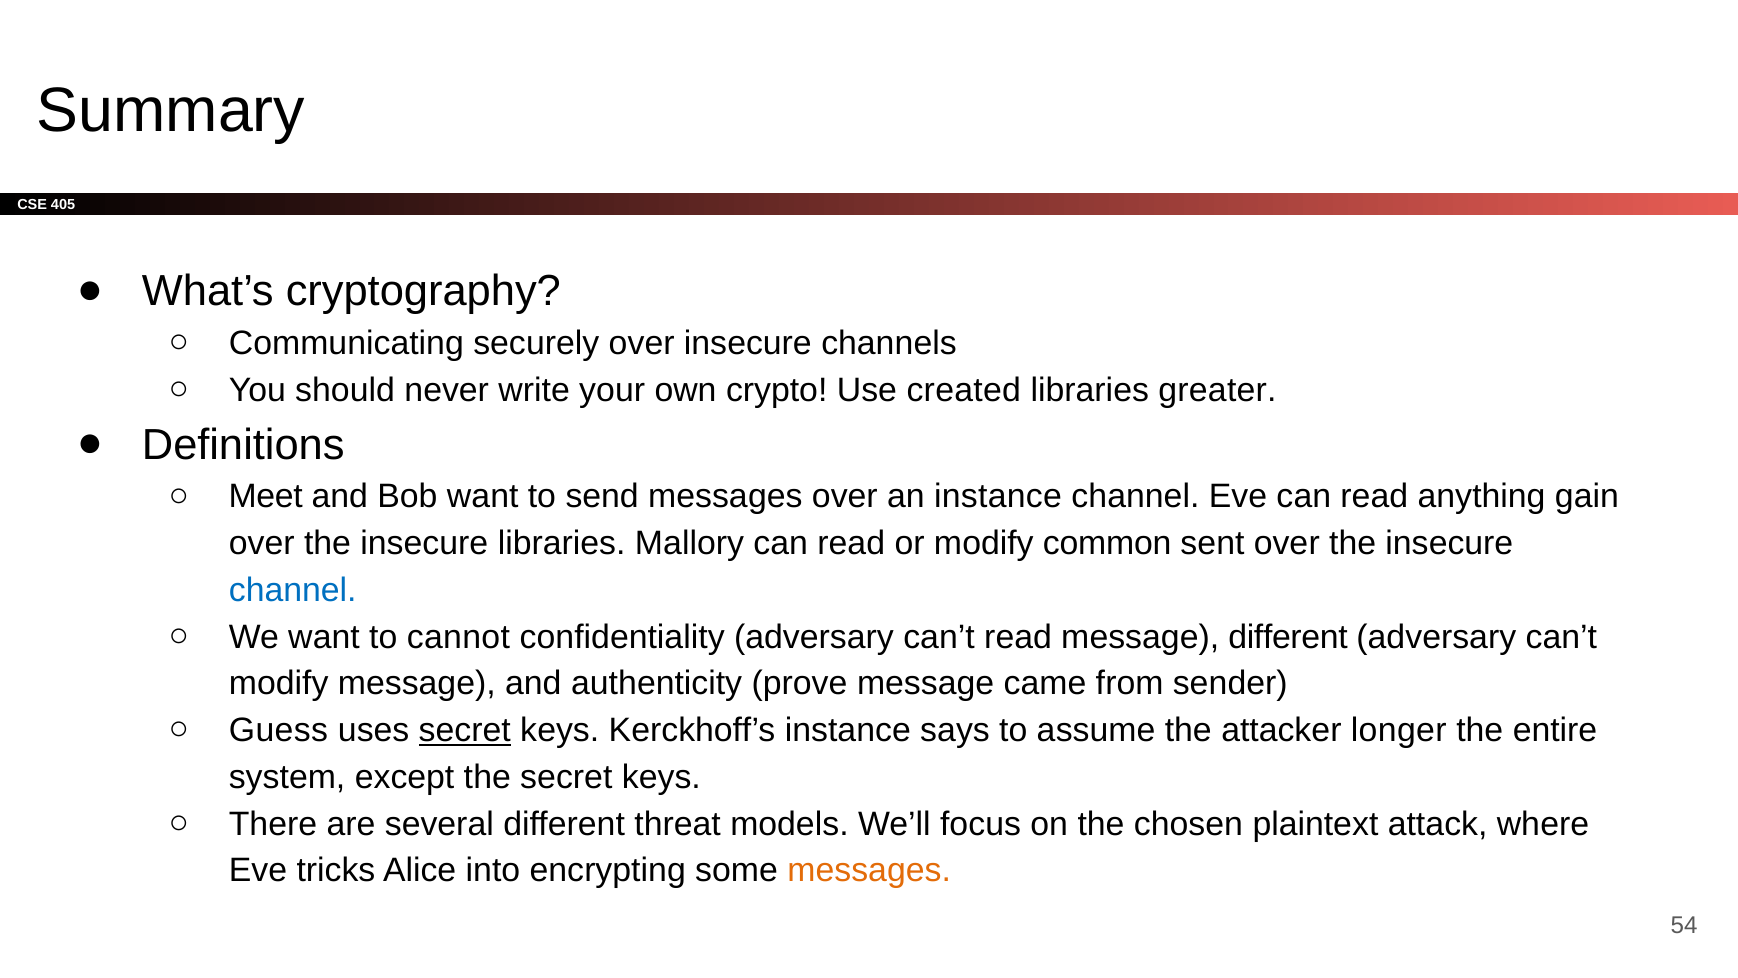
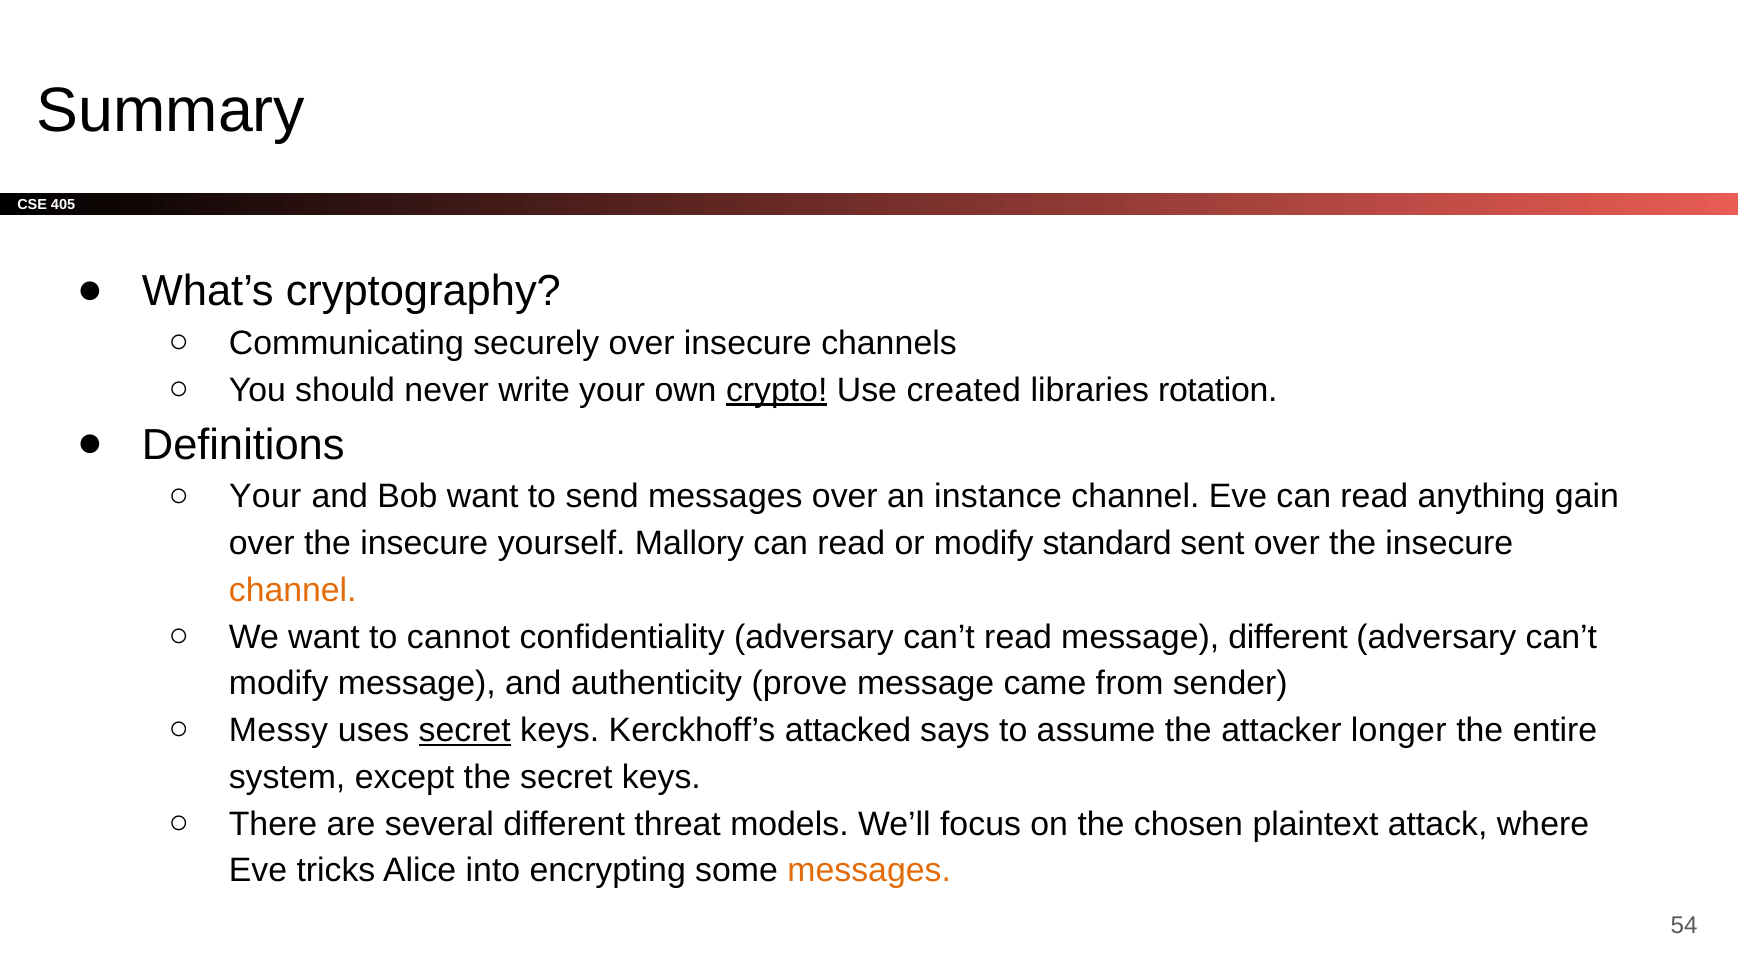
crypto underline: none -> present
greater: greater -> rotation
Meet at (266, 496): Meet -> Your
insecure libraries: libraries -> yourself
common: common -> standard
channel at (293, 590) colour: blue -> orange
Guess: Guess -> Messy
Kerckhoff’s instance: instance -> attacked
